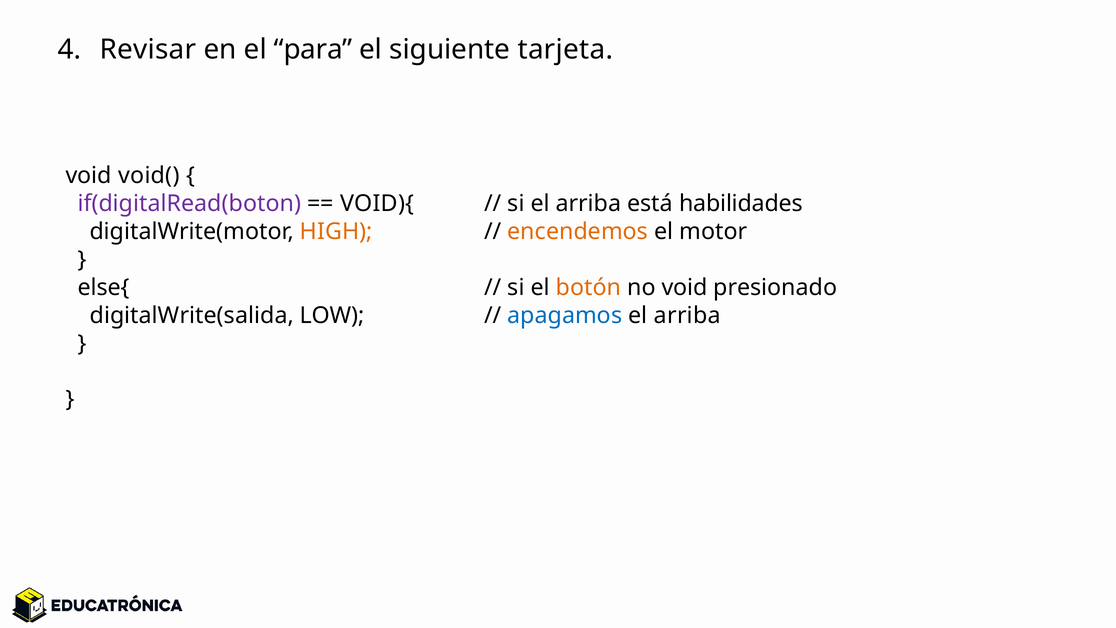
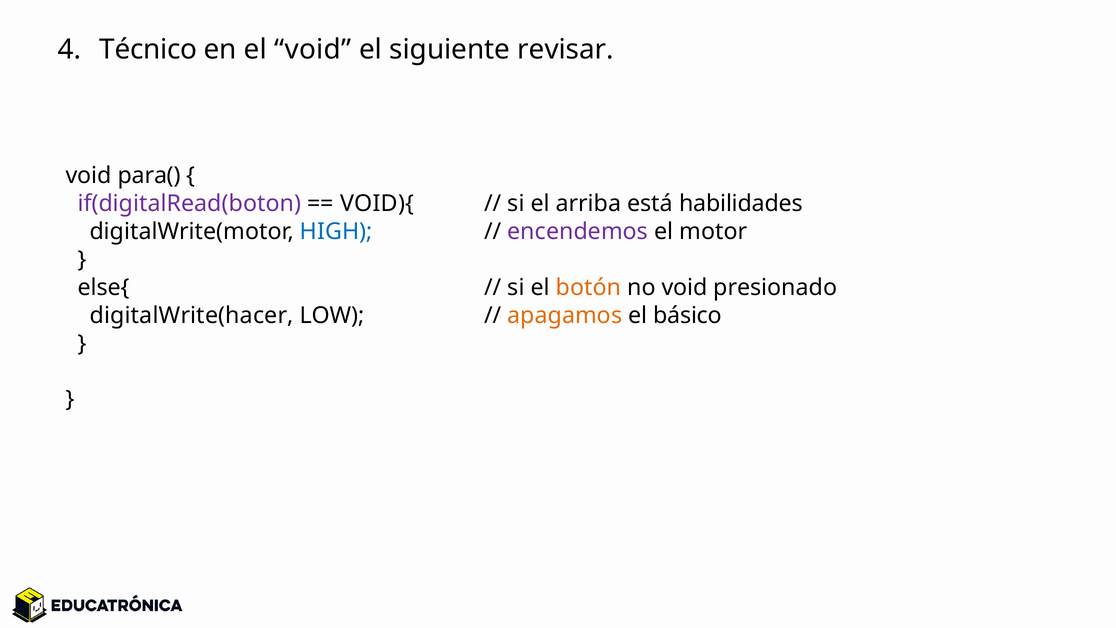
Revisar: Revisar -> Técnico
el para: para -> void
tarjeta: tarjeta -> revisar
void(: void( -> para(
HIGH colour: orange -> blue
encendemos colour: orange -> purple
digitalWrite(salida: digitalWrite(salida -> digitalWrite(hacer
apagamos colour: blue -> orange
arriba at (687, 315): arriba -> básico
